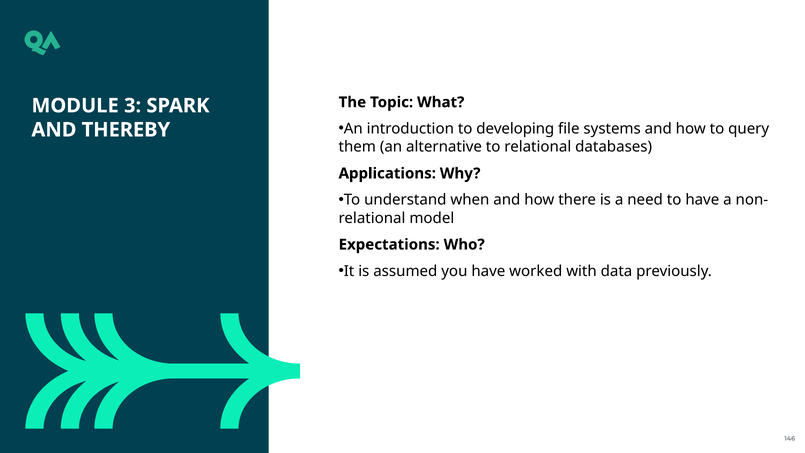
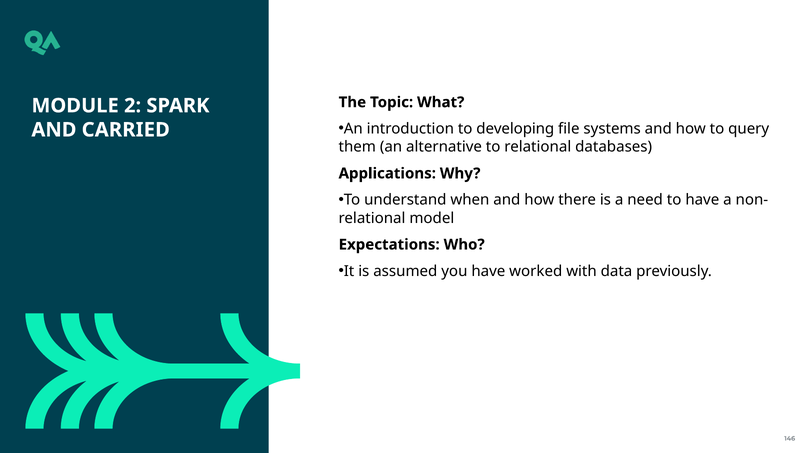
3: 3 -> 2
THEREBY: THEREBY -> CARRIED
